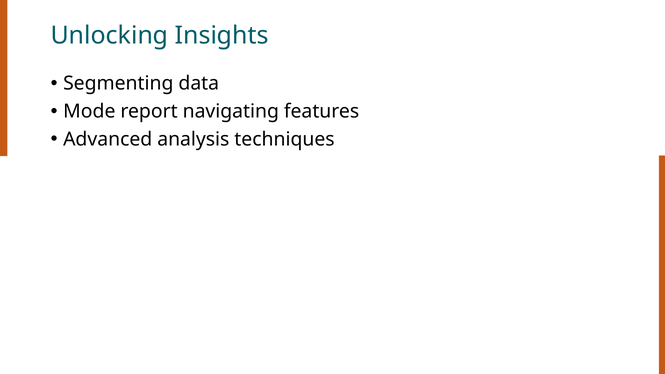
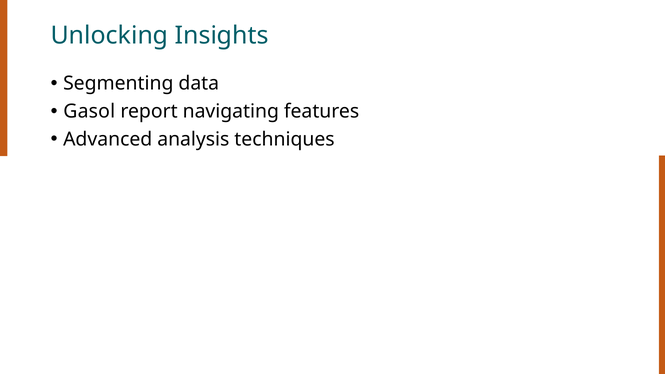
Mode: Mode -> Gasol
